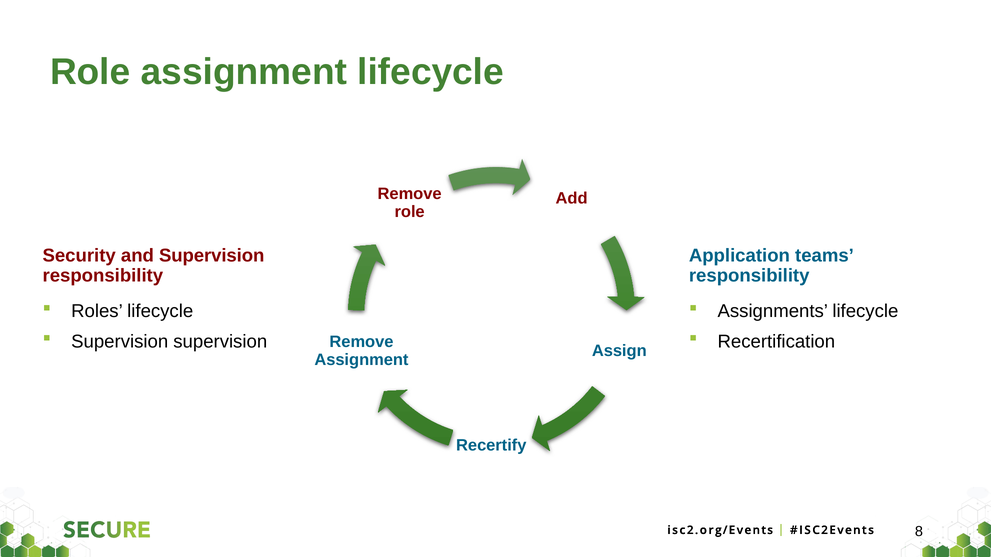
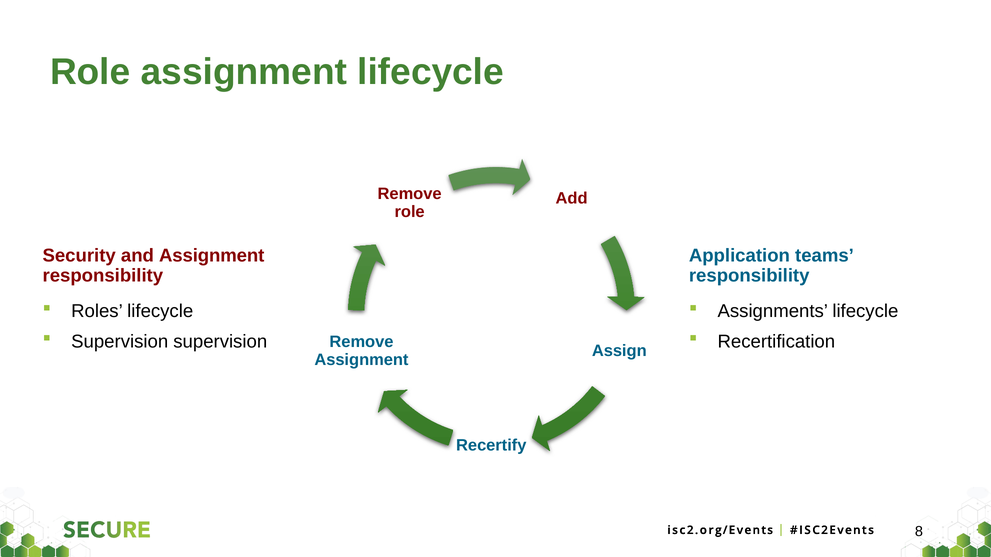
and Supervision: Supervision -> Assignment
